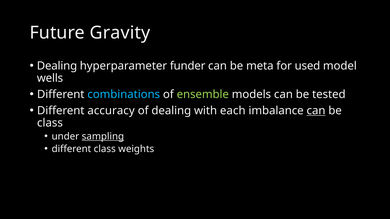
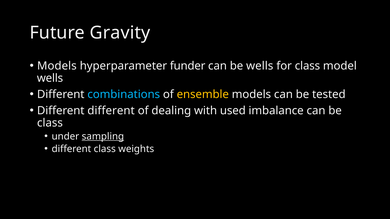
Dealing at (57, 66): Dealing -> Models
be meta: meta -> wells
for used: used -> class
ensemble colour: light green -> yellow
Different accuracy: accuracy -> different
each: each -> used
can at (316, 111) underline: present -> none
